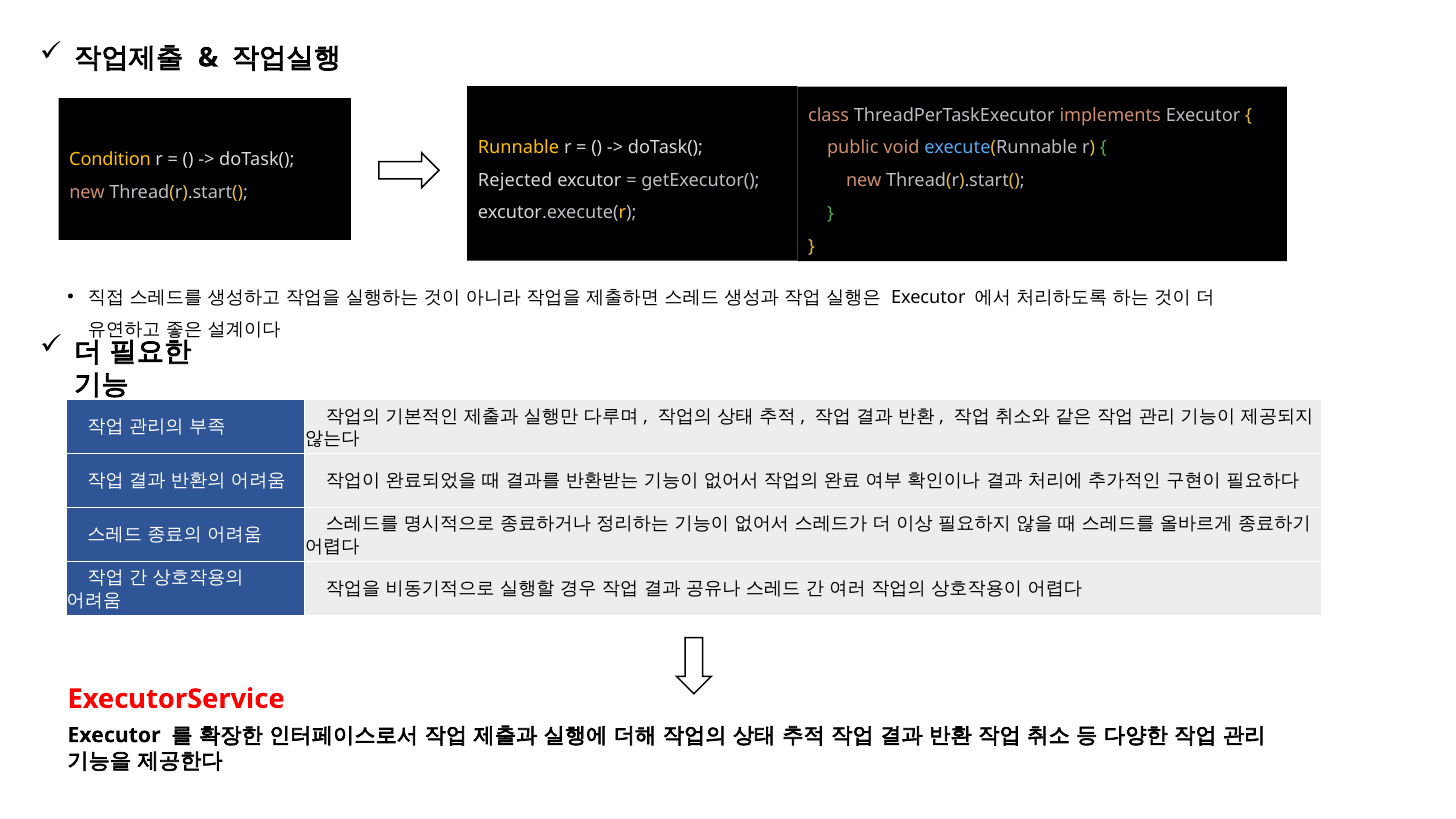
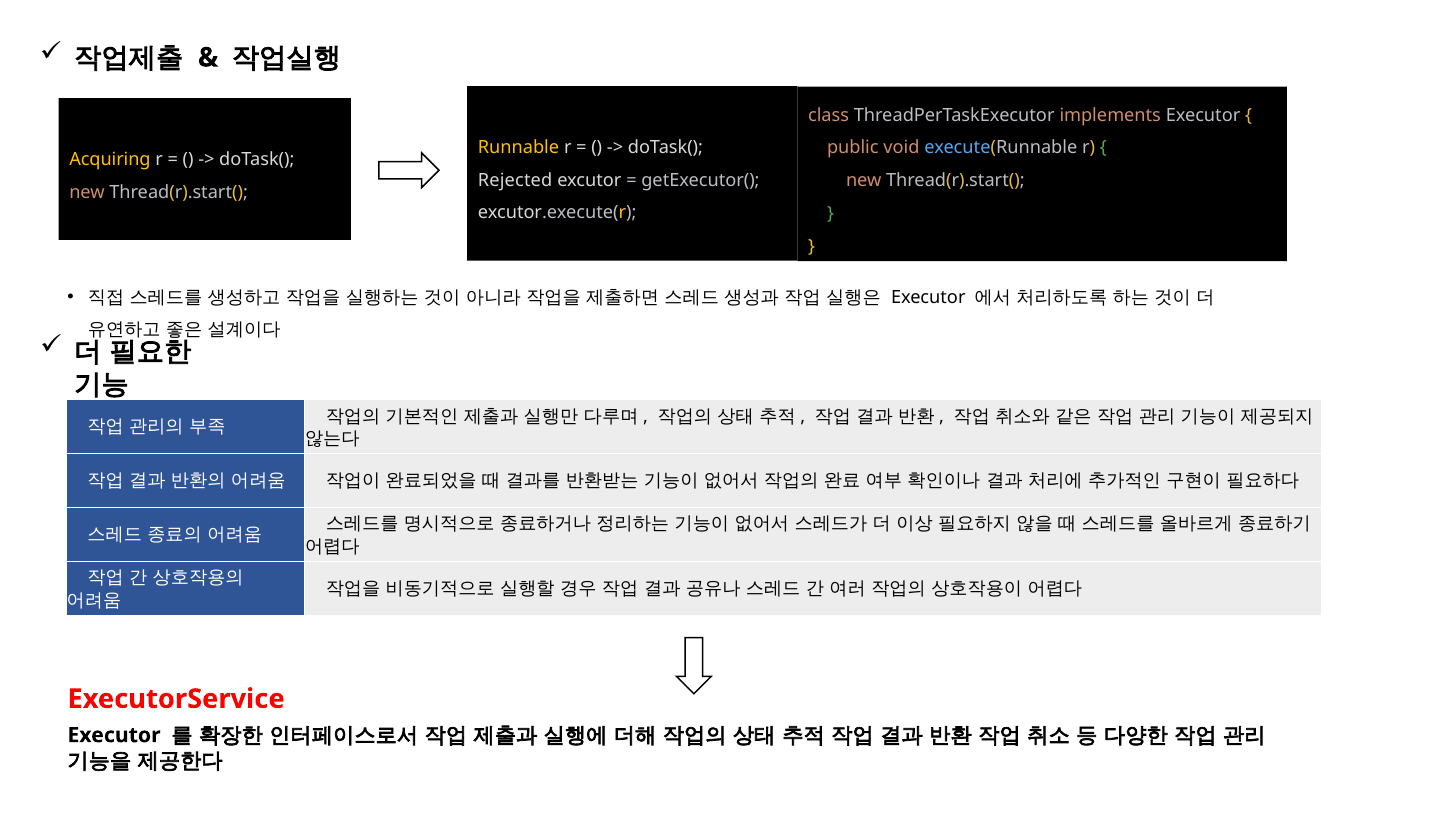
Condition: Condition -> Acquiring
